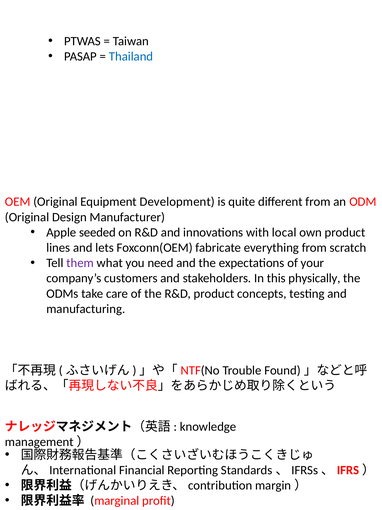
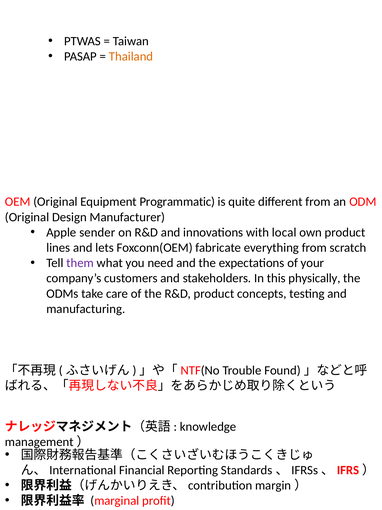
Thailand colour: blue -> orange
Development: Development -> Programmatic
seeded: seeded -> sender
